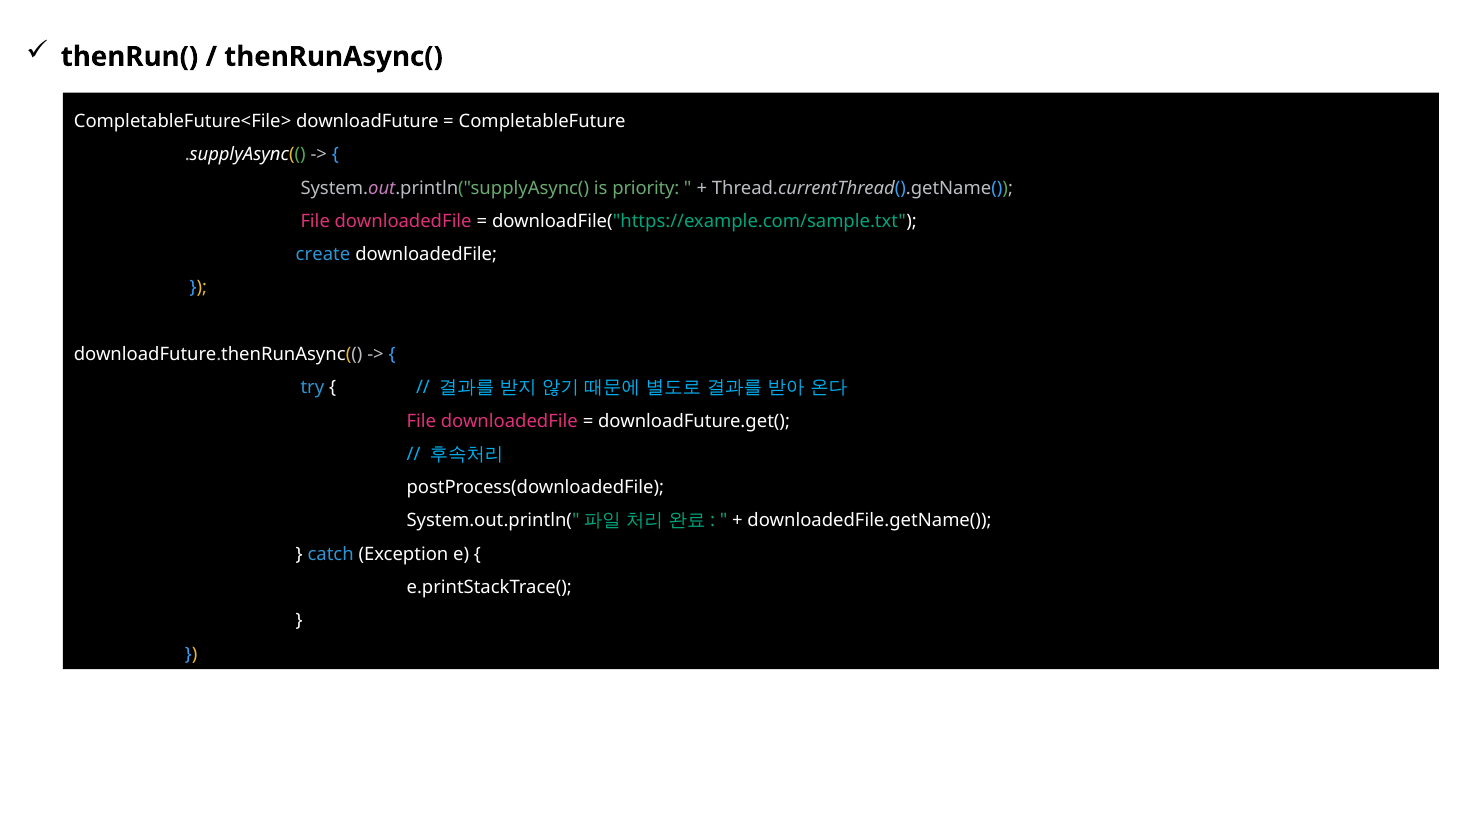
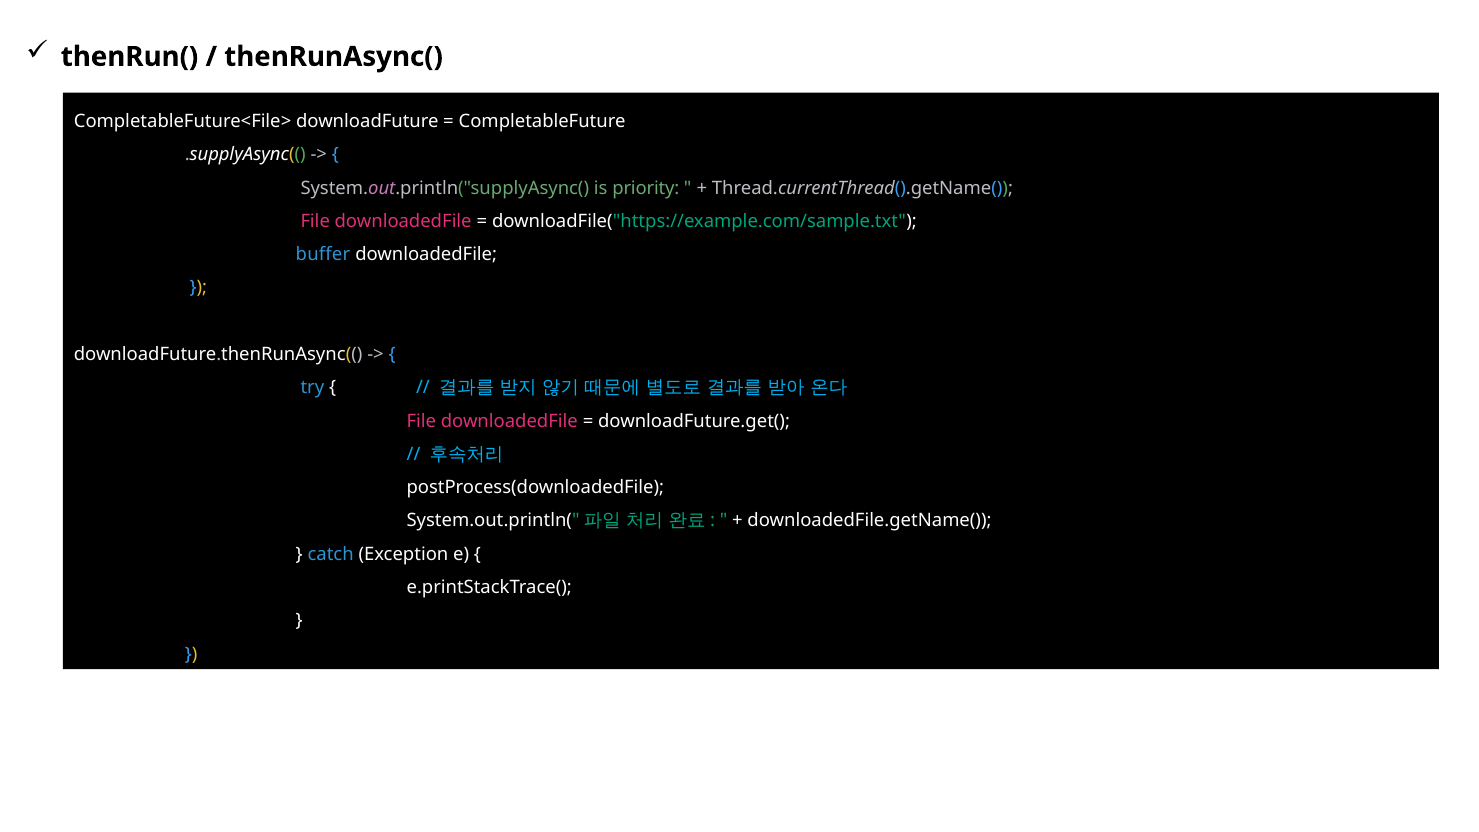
create: create -> buffer
